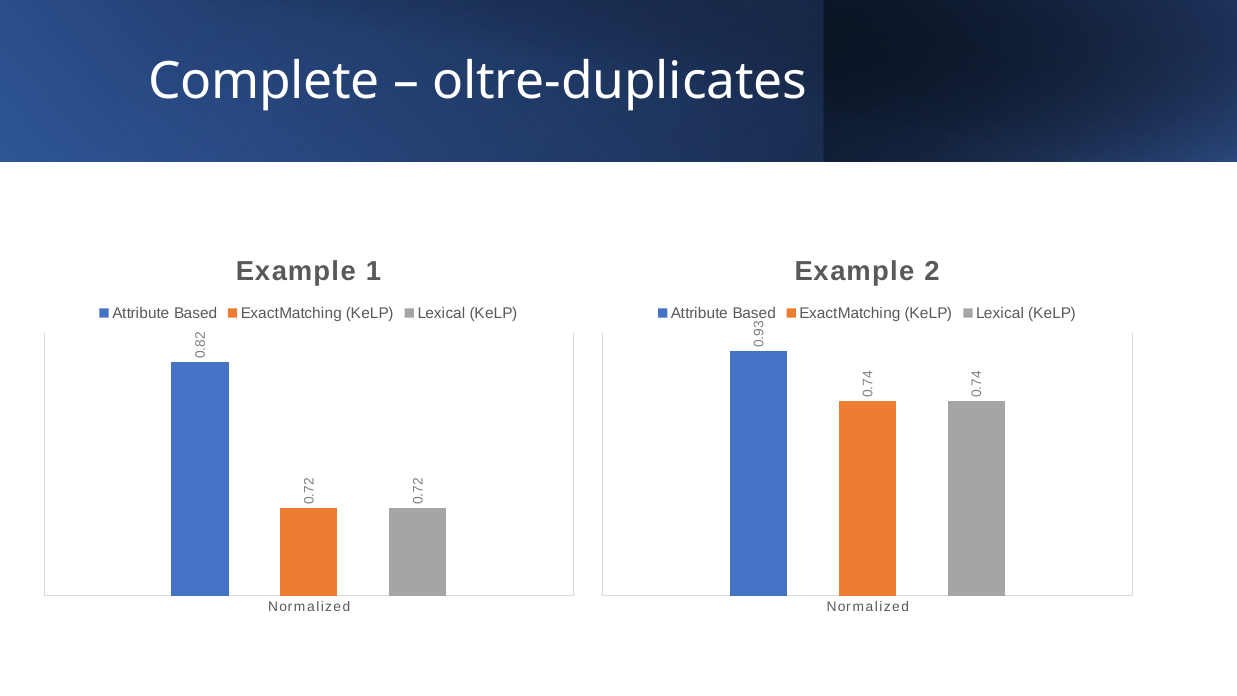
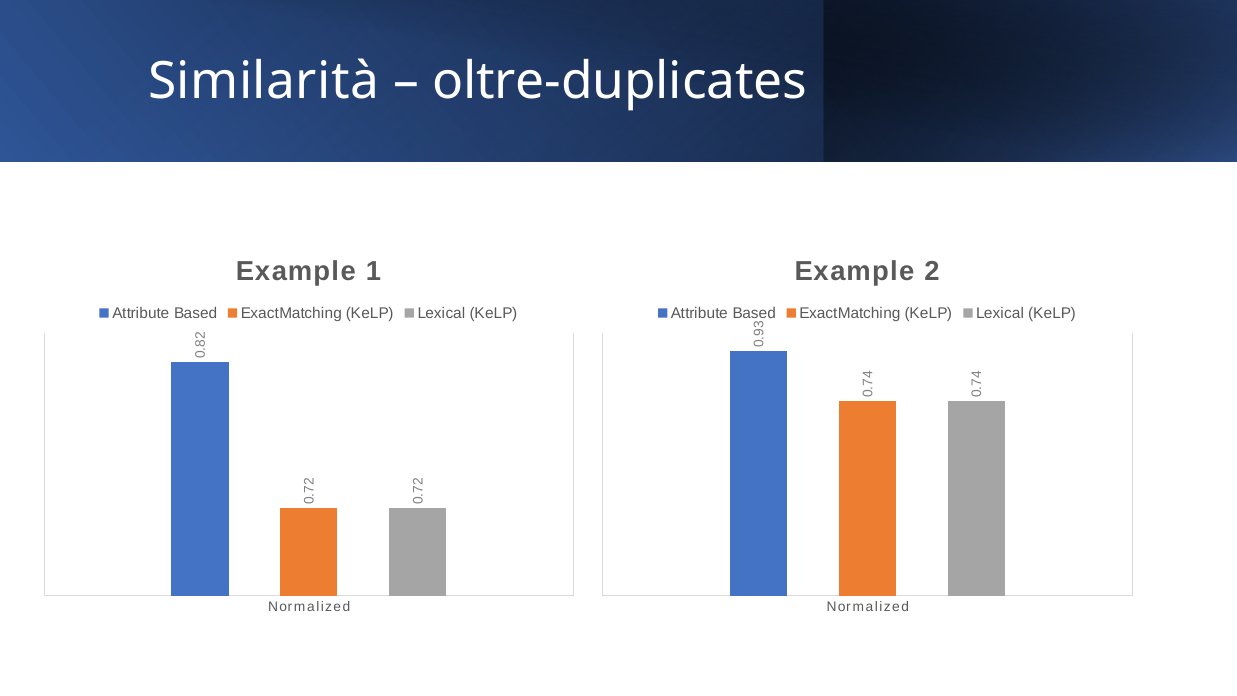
Complete: Complete -> Similarità
